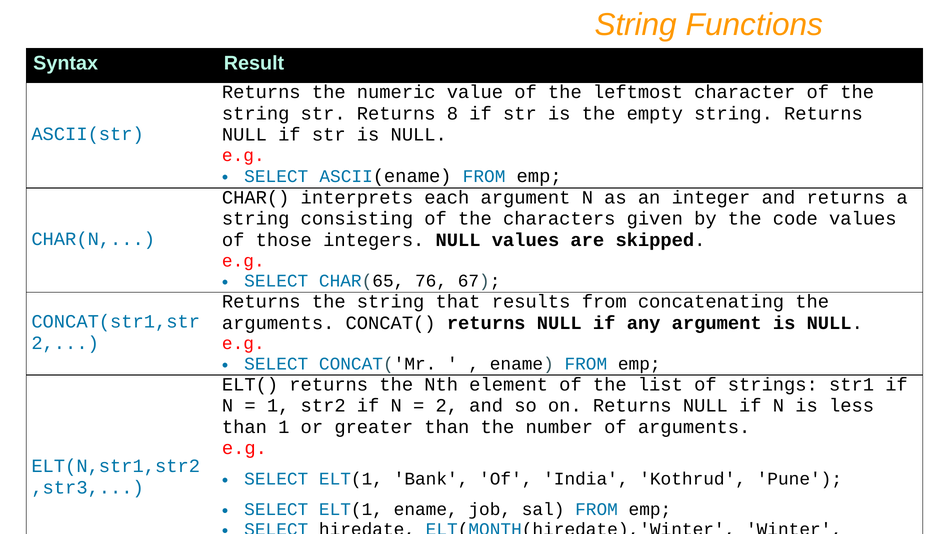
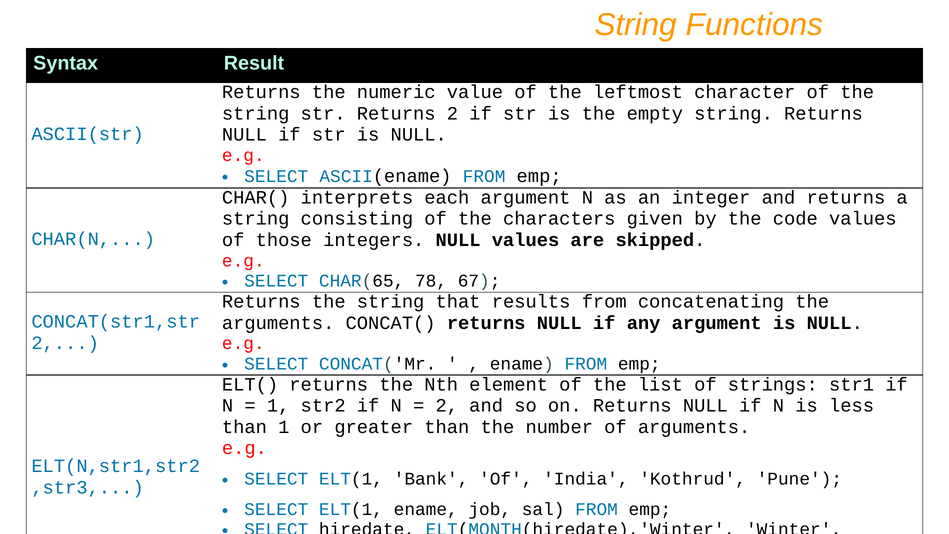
Returns 8: 8 -> 2
76: 76 -> 78
